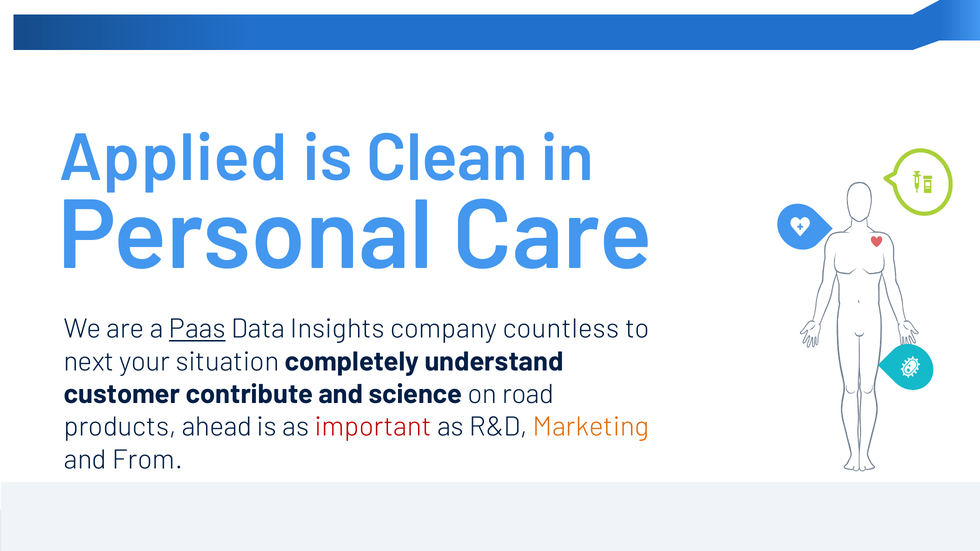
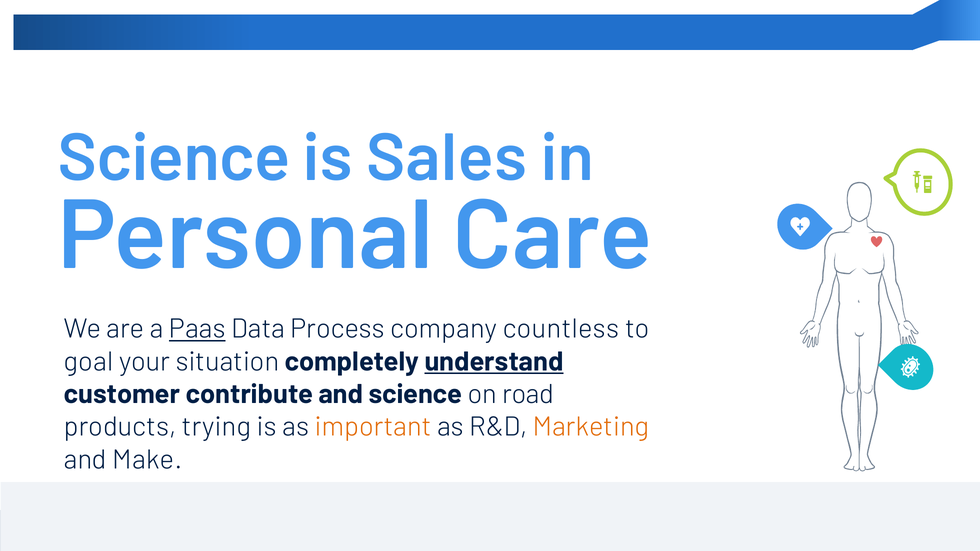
Applied at (173, 158): Applied -> Science
Clean: Clean -> Sales
Insights: Insights -> Process
next: next -> goal
understand underline: none -> present
ahead: ahead -> trying
important colour: red -> orange
From: From -> Make
